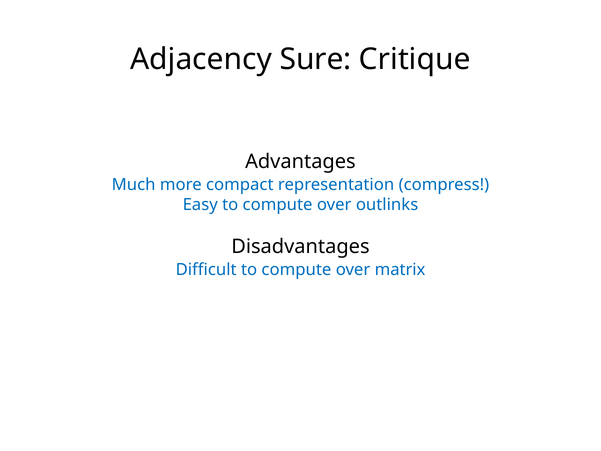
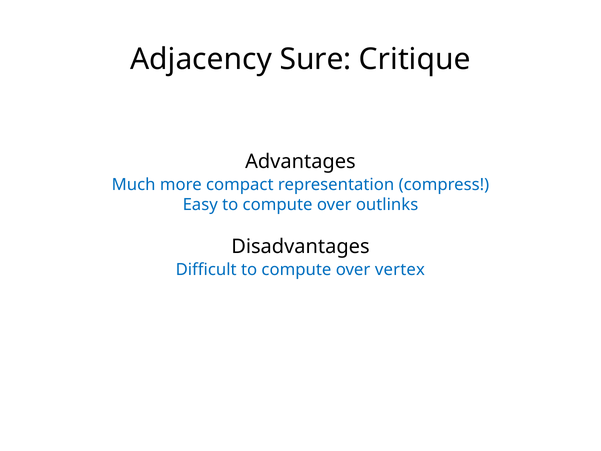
matrix: matrix -> vertex
